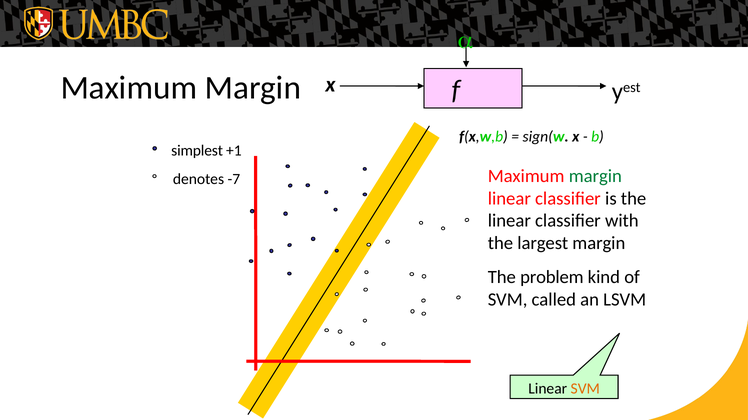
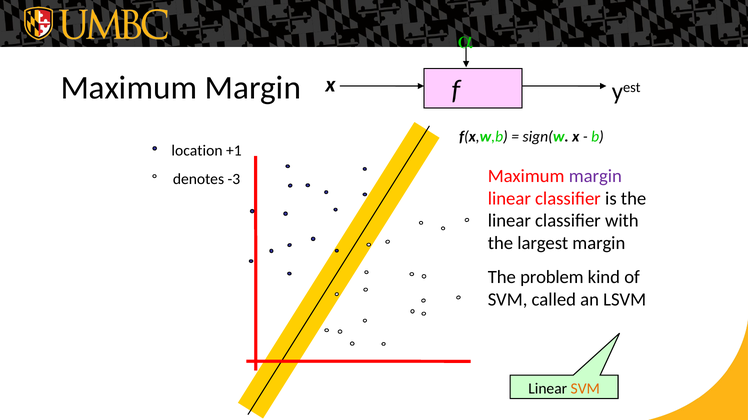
simplest: simplest -> location
margin at (595, 176) colour: green -> purple
-7: -7 -> -3
